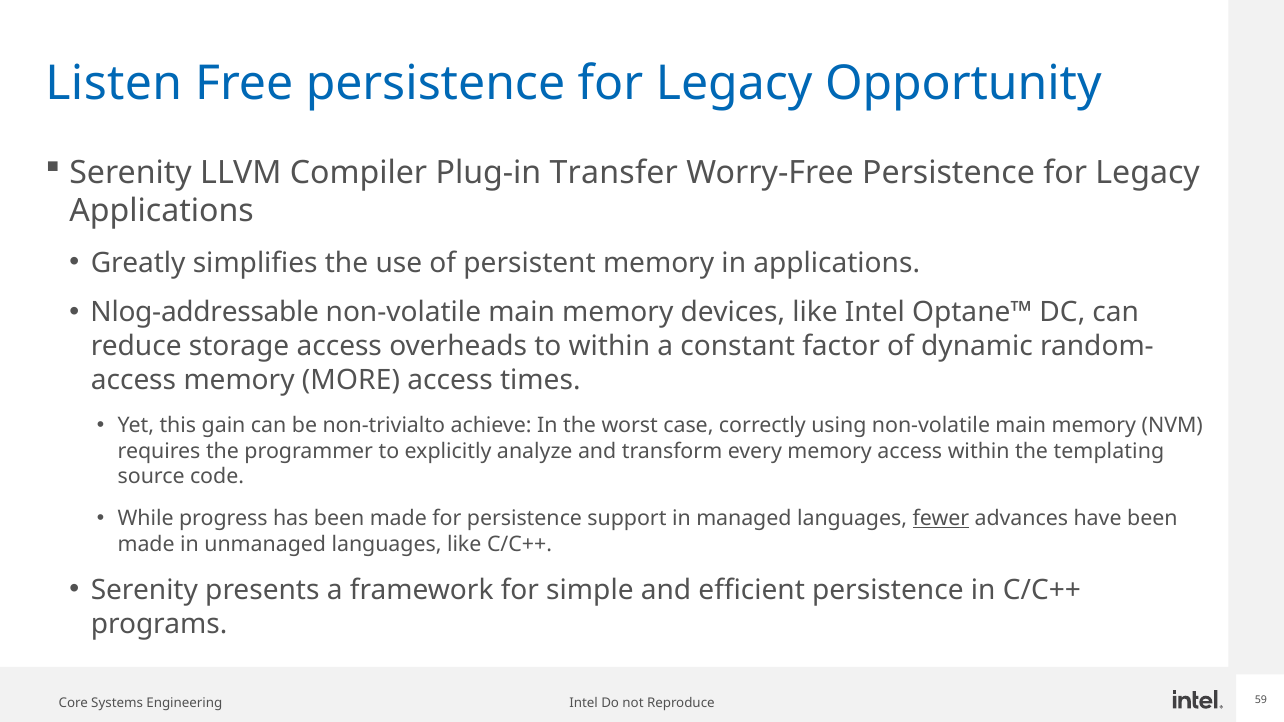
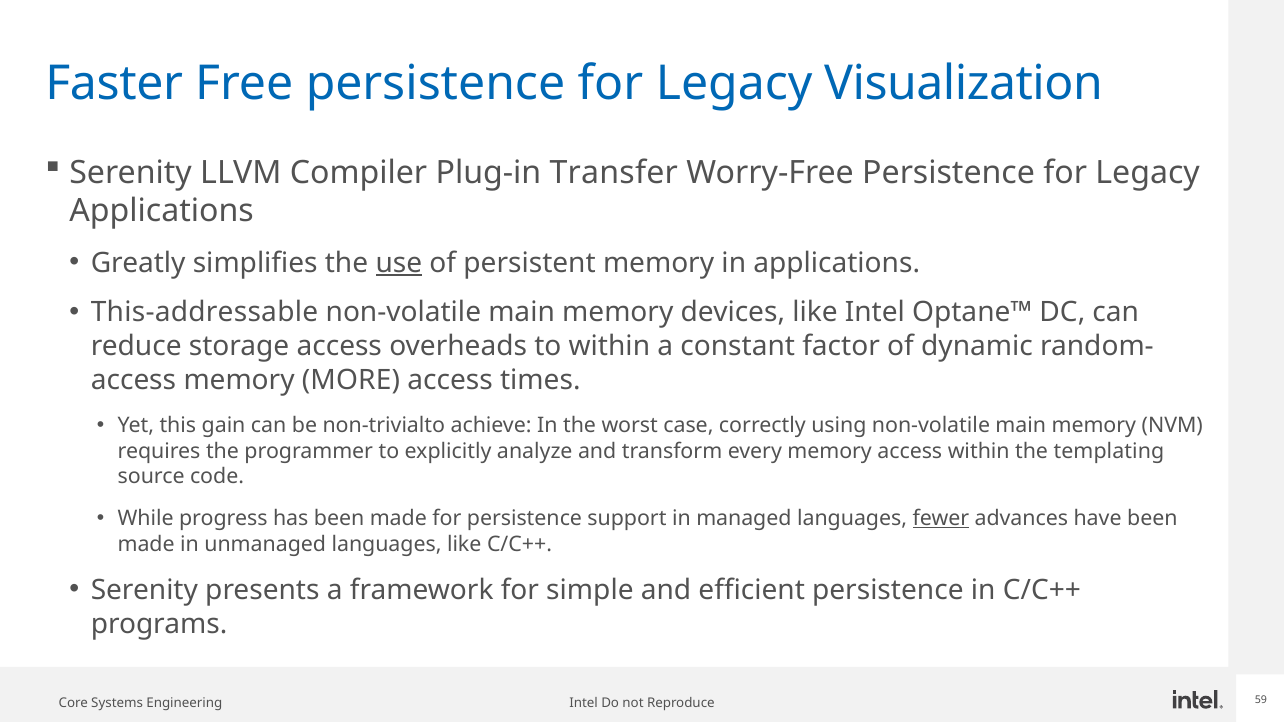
Listen: Listen -> Faster
Opportunity: Opportunity -> Visualization
use underline: none -> present
Nlog-addressable: Nlog-addressable -> This-addressable
